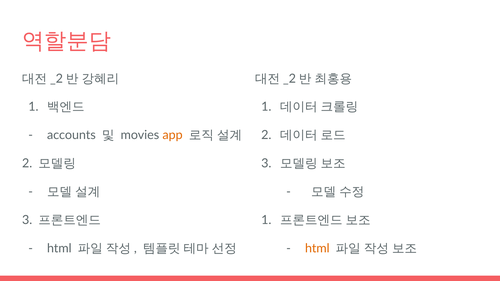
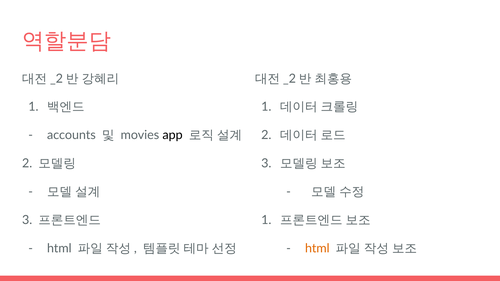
app colour: orange -> black
